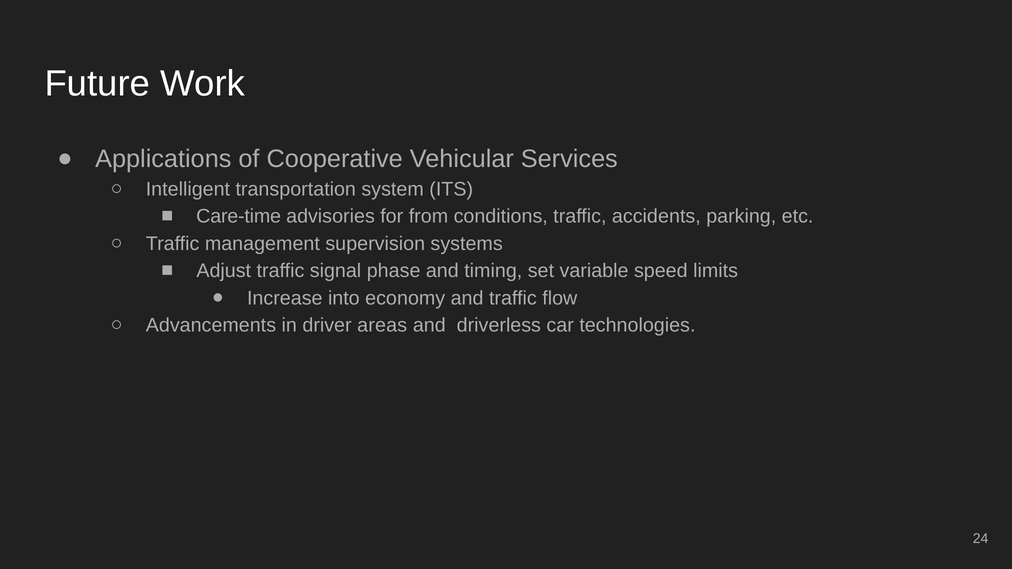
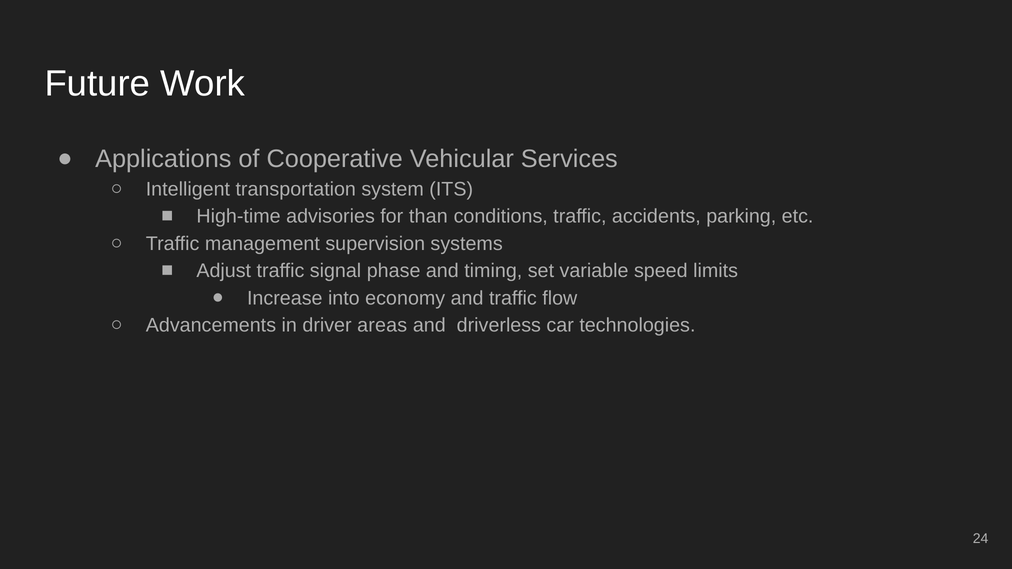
Care-time: Care-time -> High-time
from: from -> than
